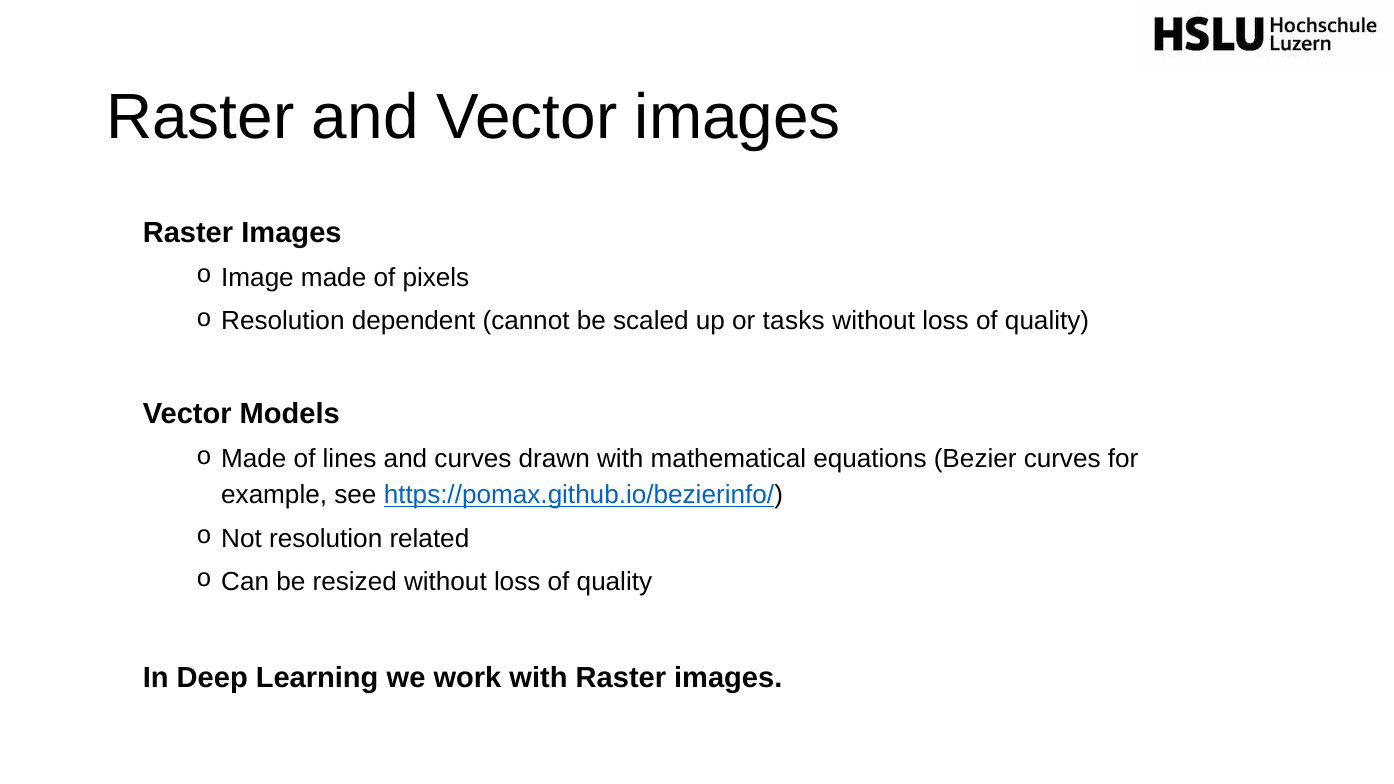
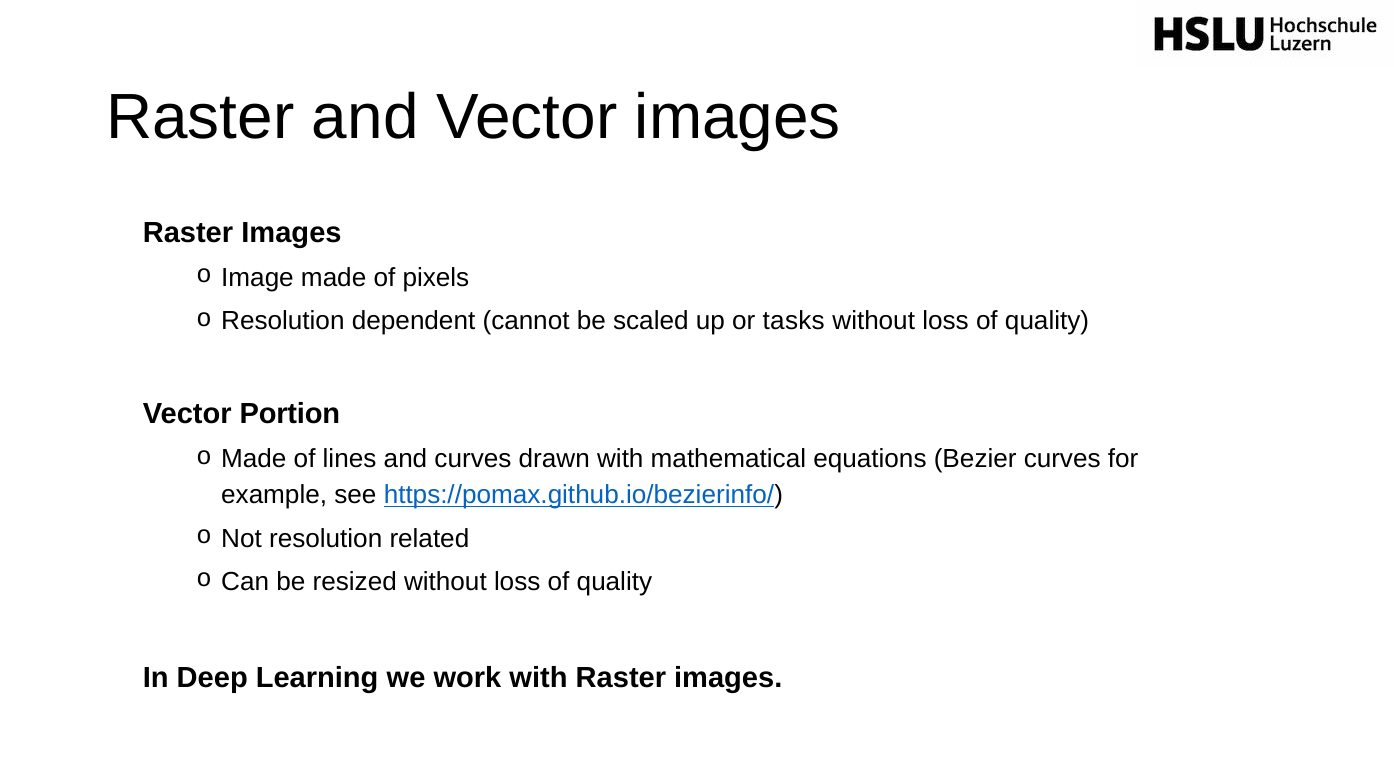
Models: Models -> Portion
